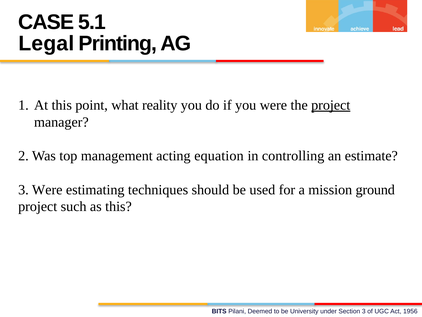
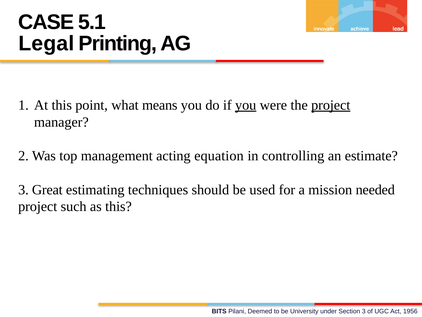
reality: reality -> means
you at (246, 105) underline: none -> present
3 Were: Were -> Great
ground: ground -> needed
